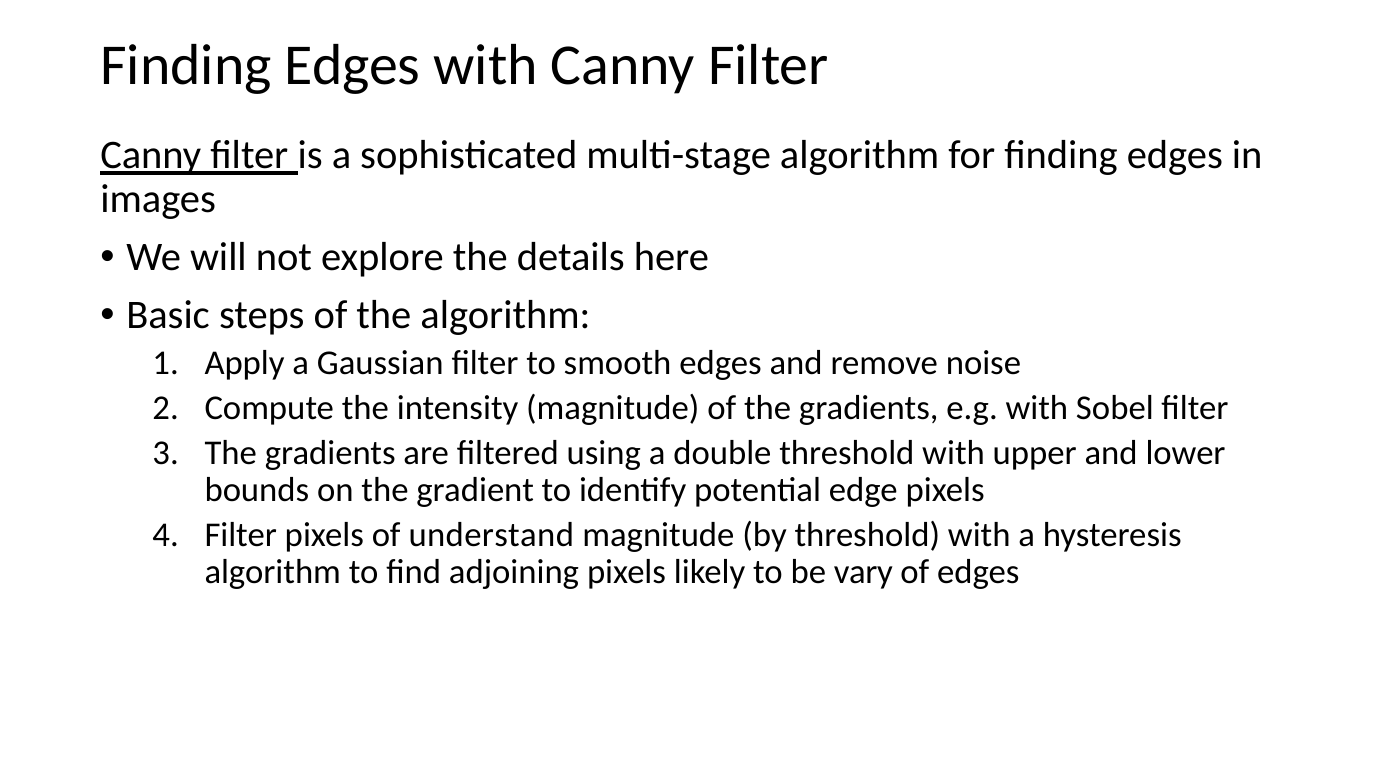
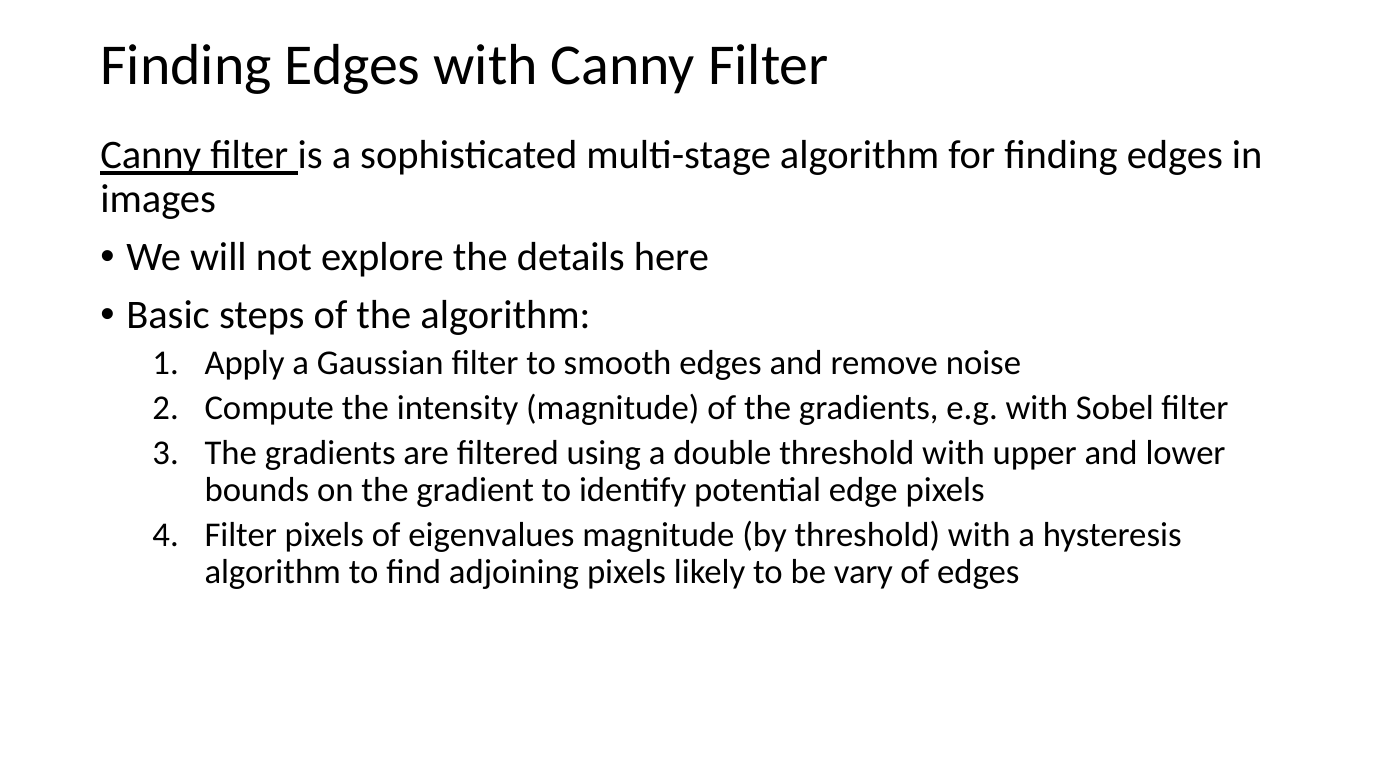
understand: understand -> eigenvalues
